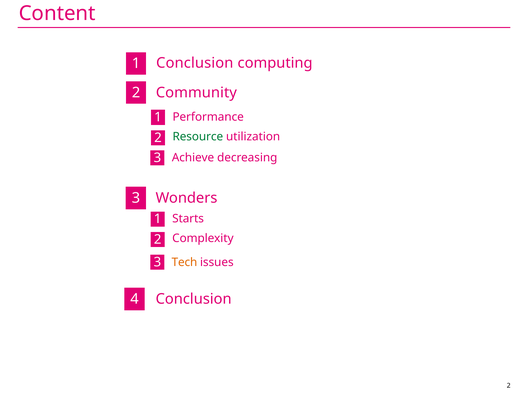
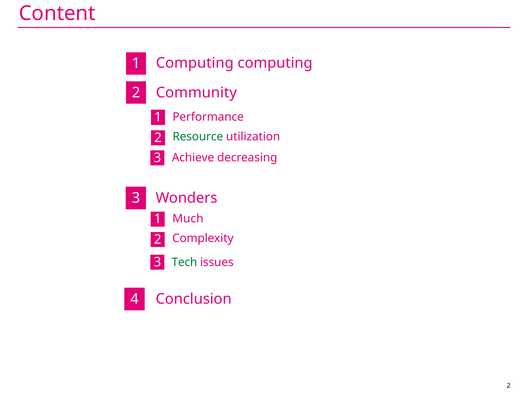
Conclusion at (195, 63): Conclusion -> Computing
Starts: Starts -> Much
Tech colour: orange -> green
